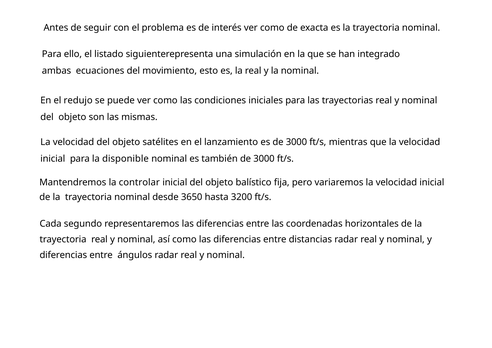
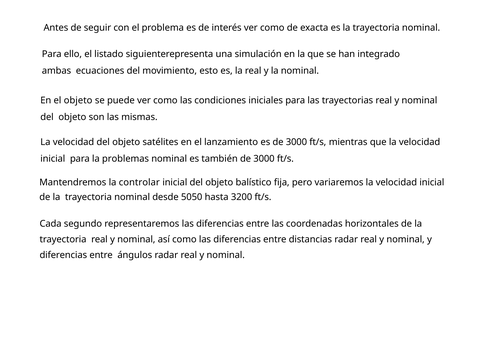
el redujo: redujo -> objeto
disponible: disponible -> problemas
3650: 3650 -> 5050
